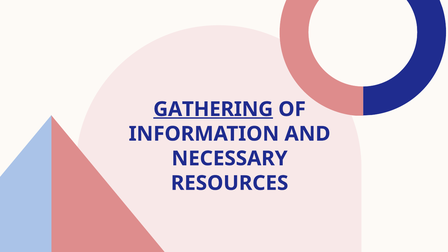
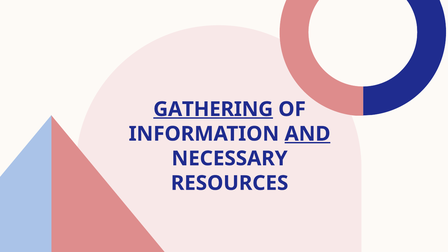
AND underline: none -> present
